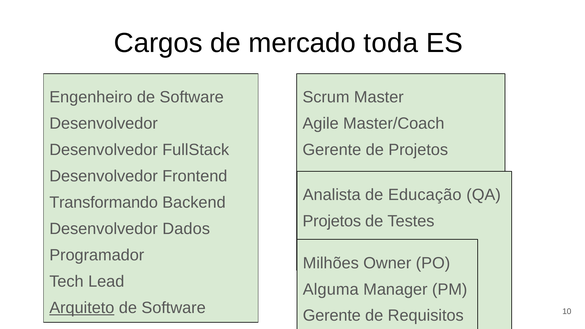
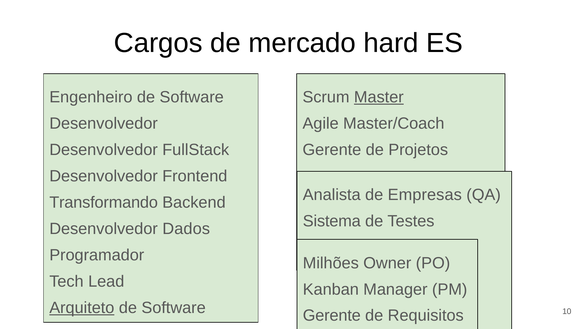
toda: toda -> hard
Master underline: none -> present
Educação: Educação -> Empresas
Projetos at (332, 221): Projetos -> Sistema
Alguma: Alguma -> Kanban
